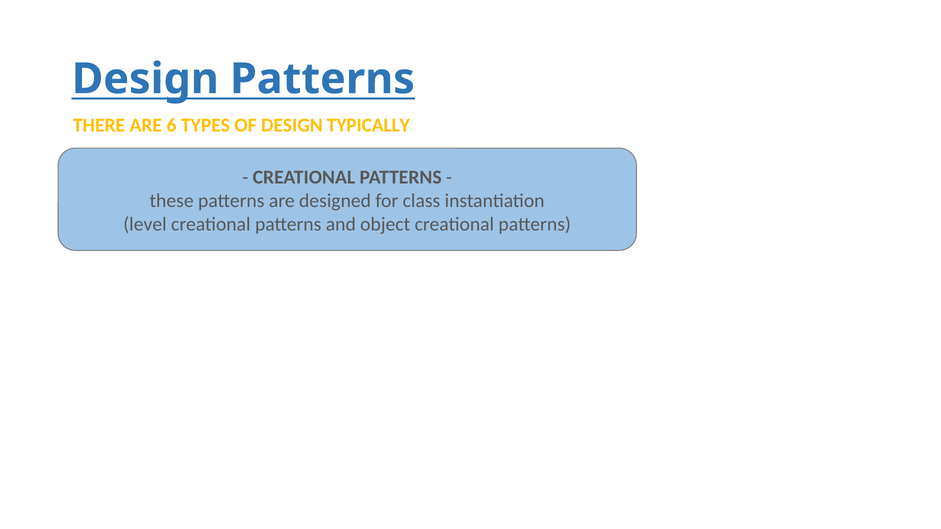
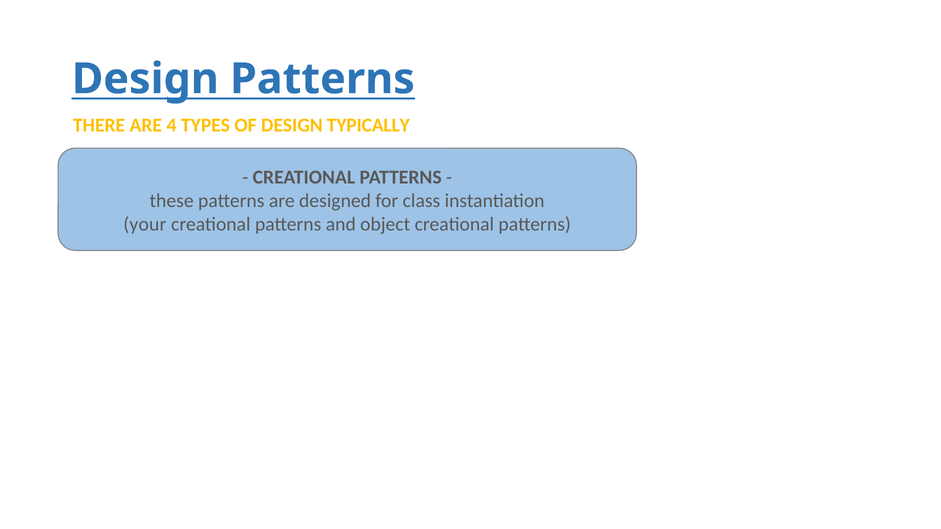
6: 6 -> 4
level: level -> your
